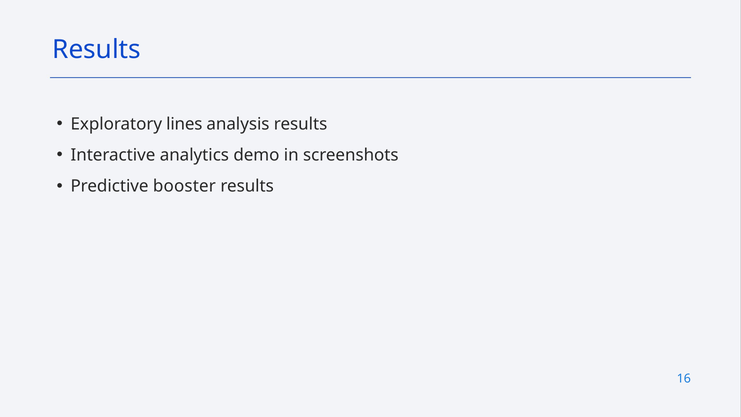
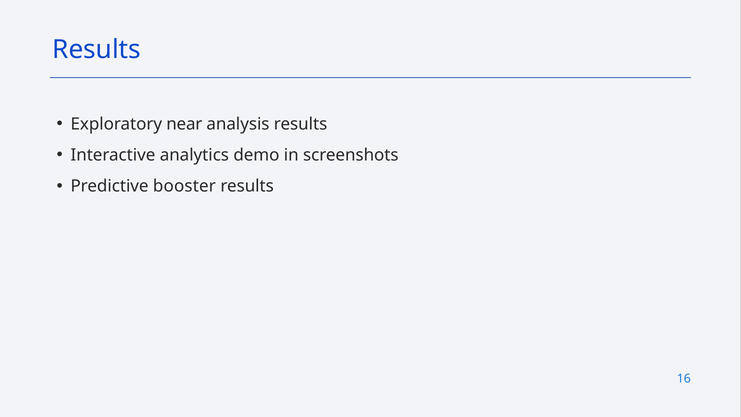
lines: lines -> near
